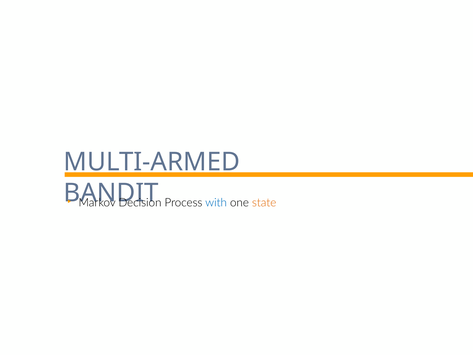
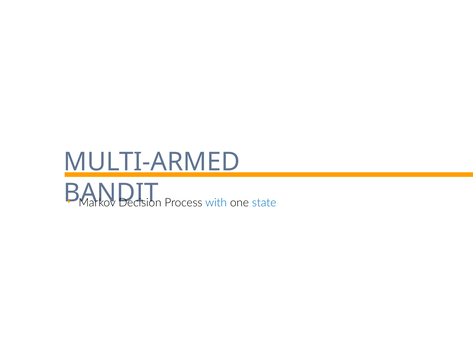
state colour: orange -> blue
